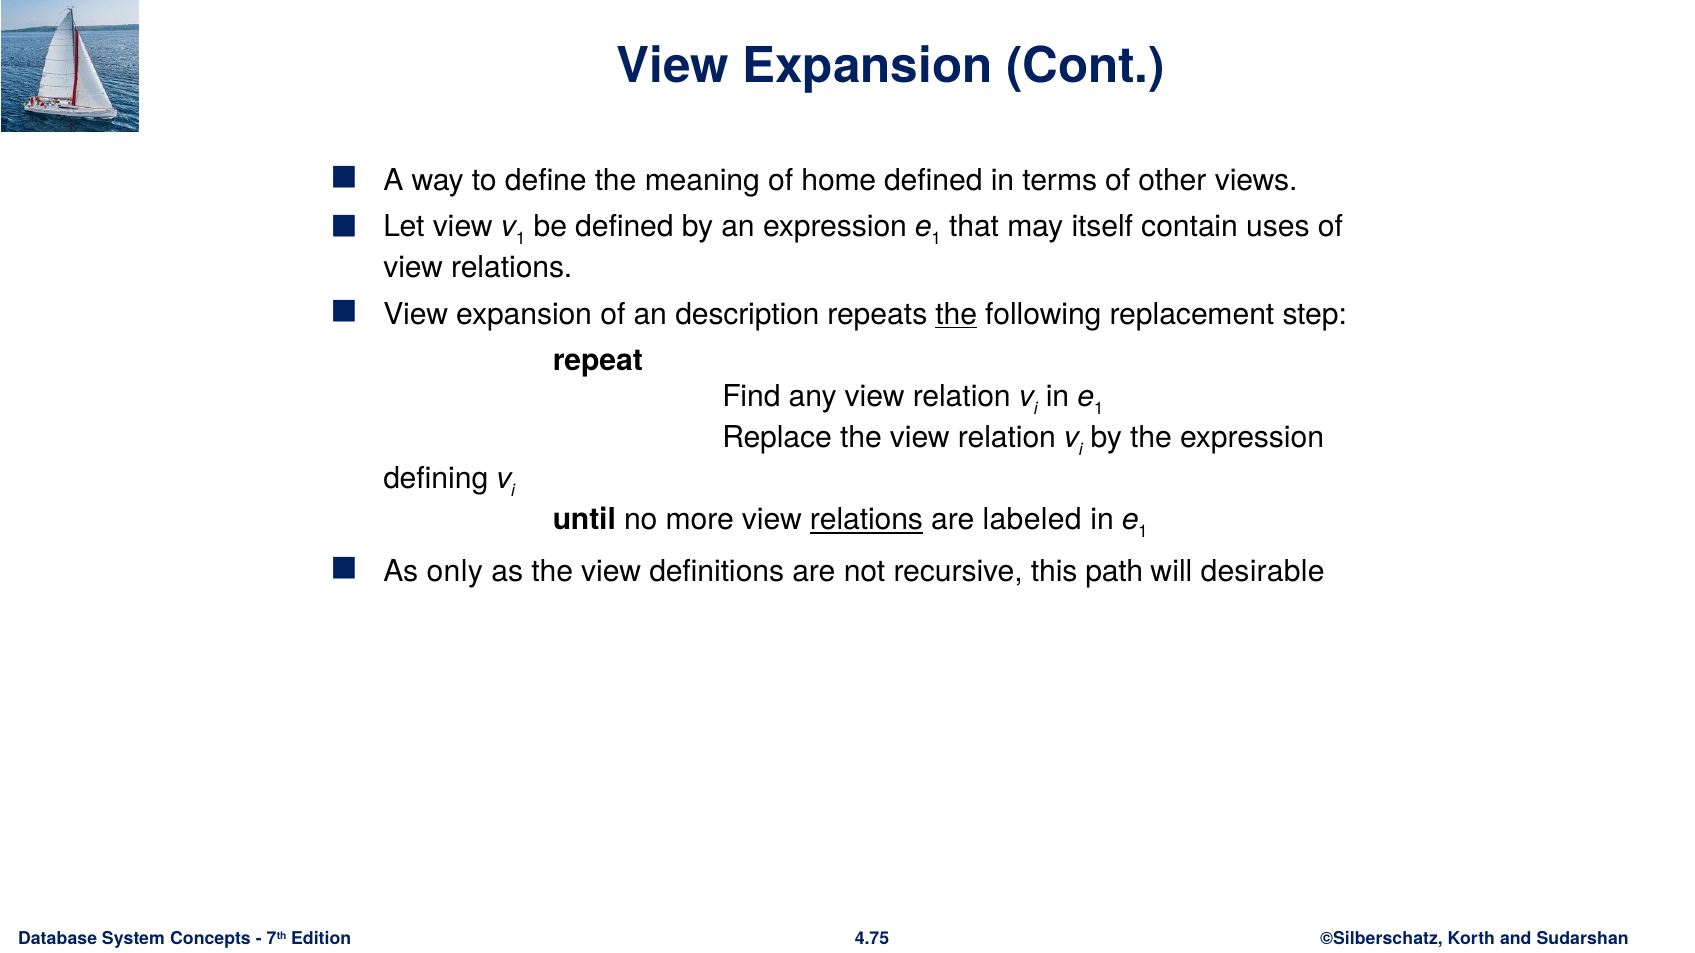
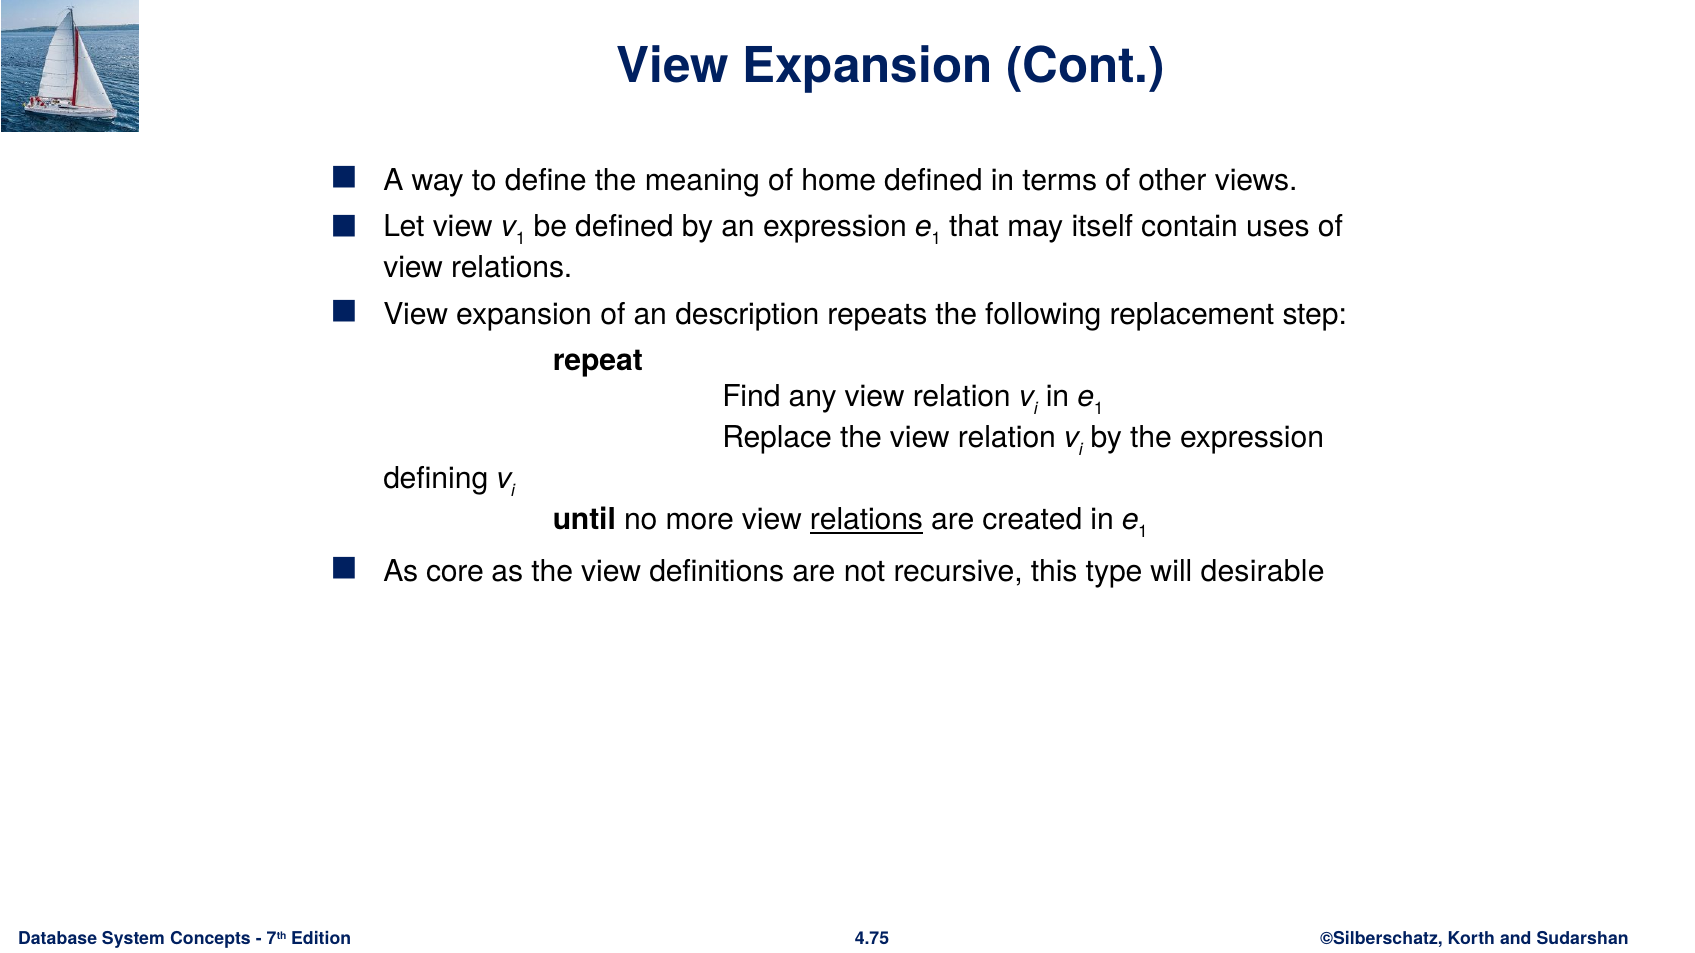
the at (956, 315) underline: present -> none
labeled: labeled -> created
only: only -> core
path: path -> type
